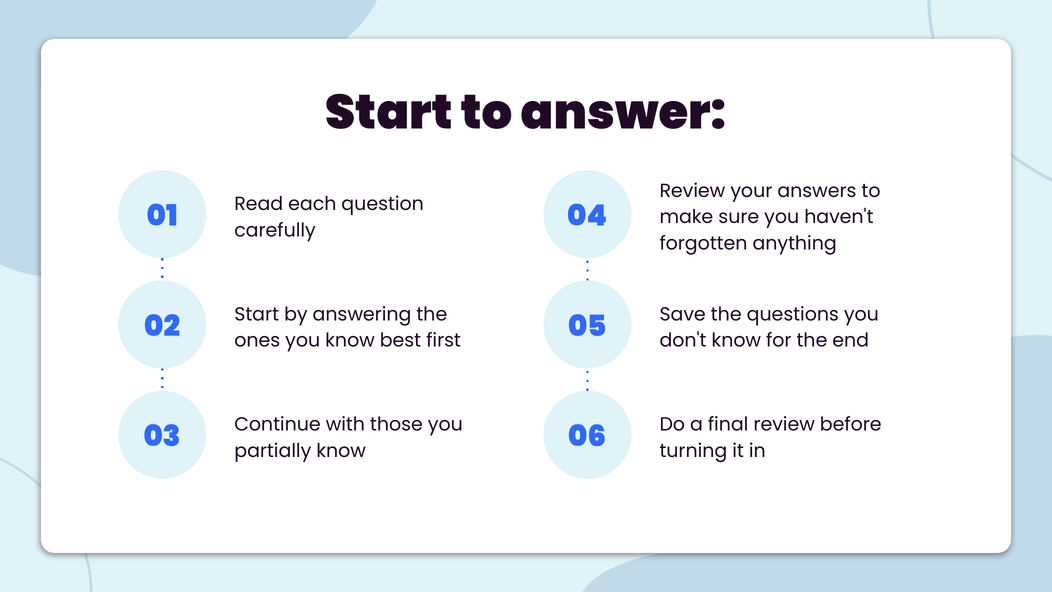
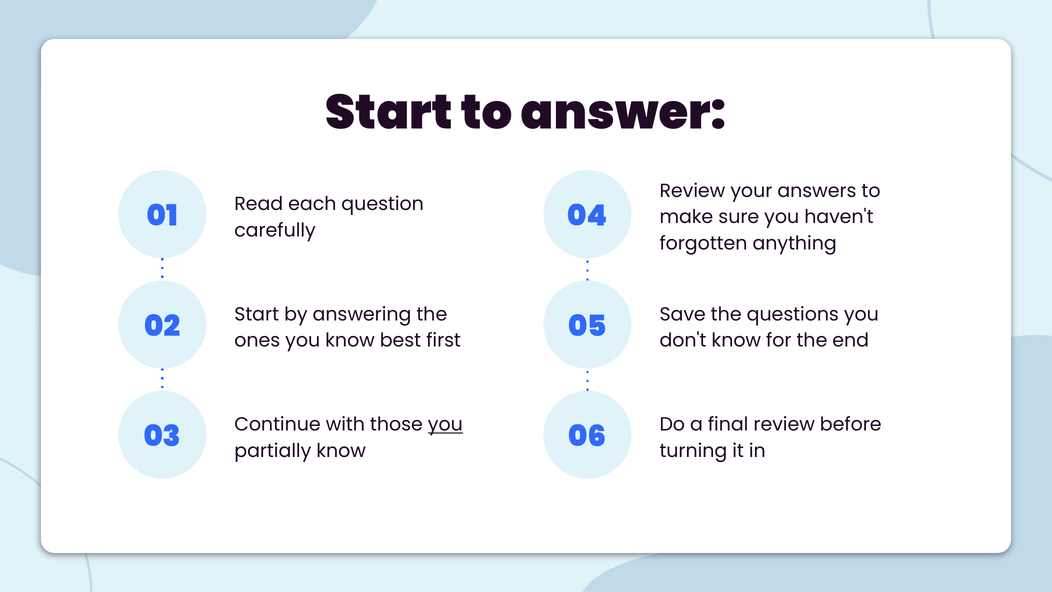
you at (445, 425) underline: none -> present
